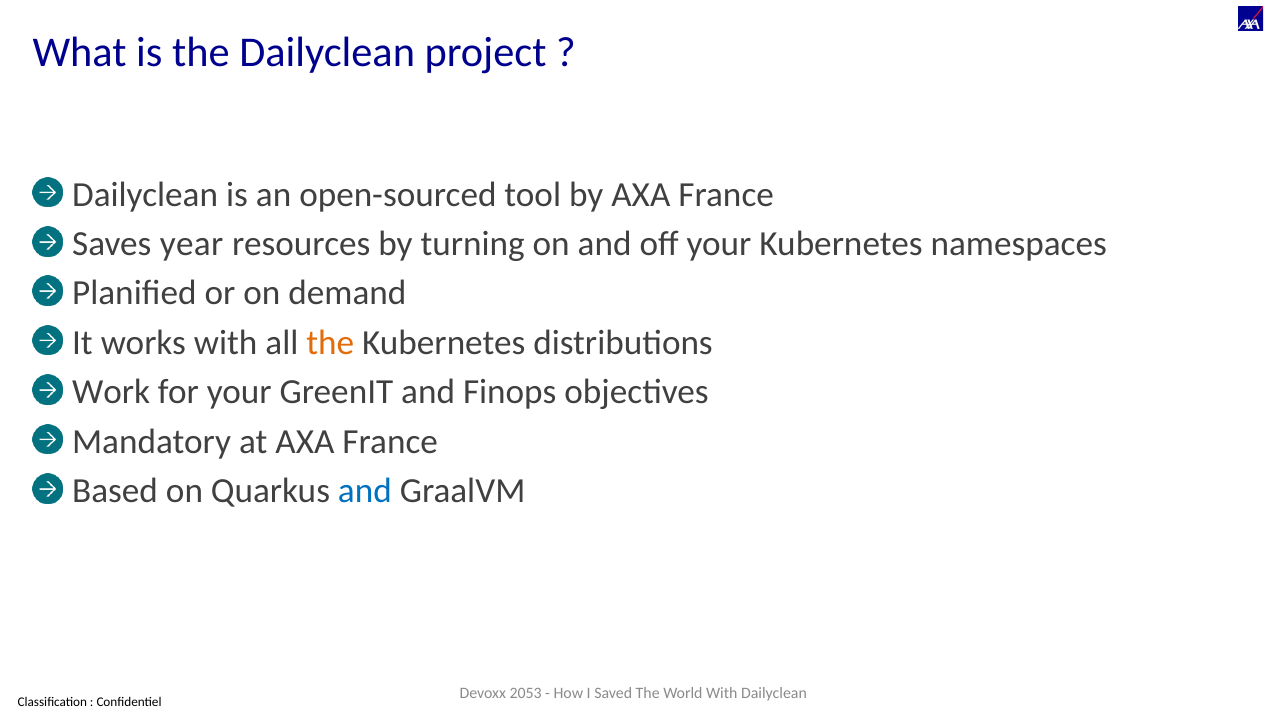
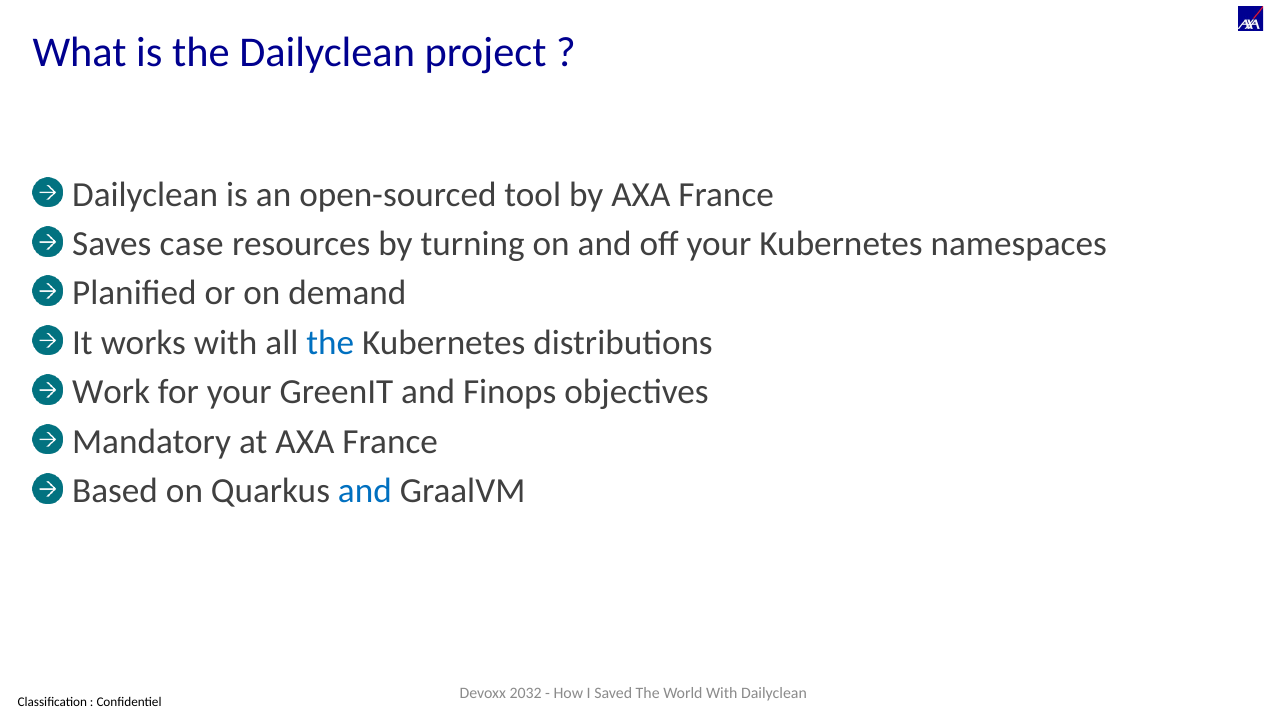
year: year -> case
the at (330, 343) colour: orange -> blue
2053: 2053 -> 2032
